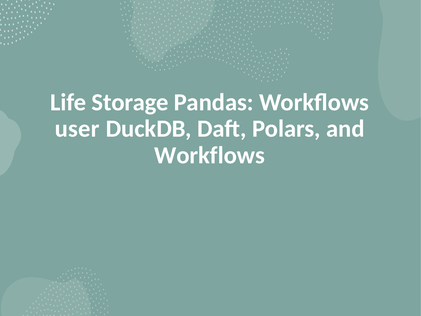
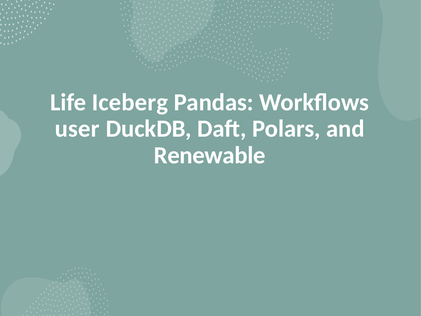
Storage: Storage -> Iceberg
Workflows at (210, 155): Workflows -> Renewable
